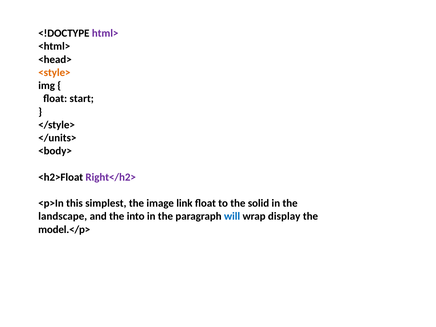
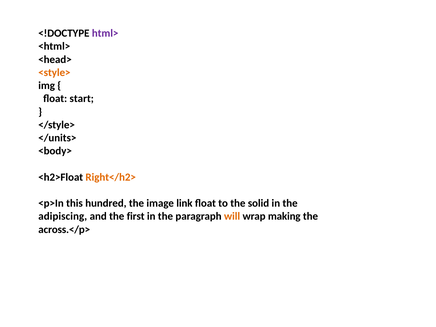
Right</h2> colour: purple -> orange
simplest: simplest -> hundred
landscape: landscape -> adipiscing
into: into -> first
will colour: blue -> orange
display: display -> making
model.</p>: model.</p> -> across.</p>
